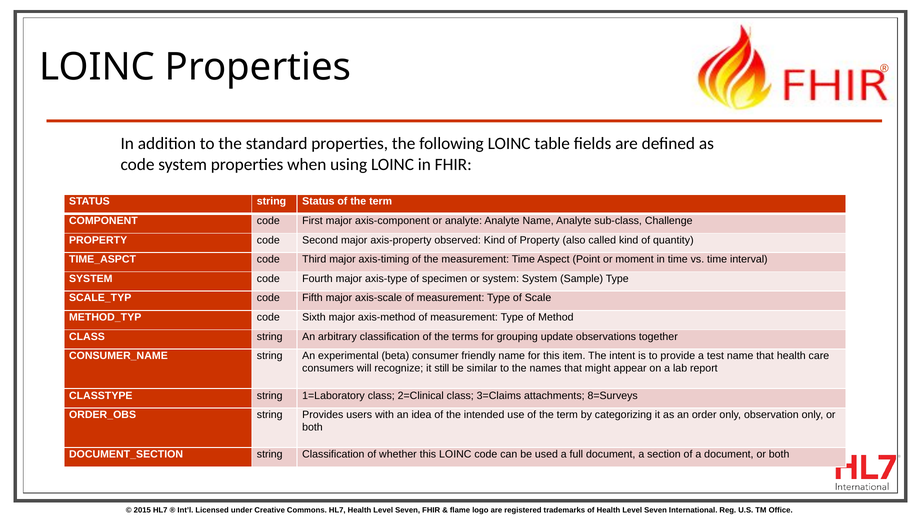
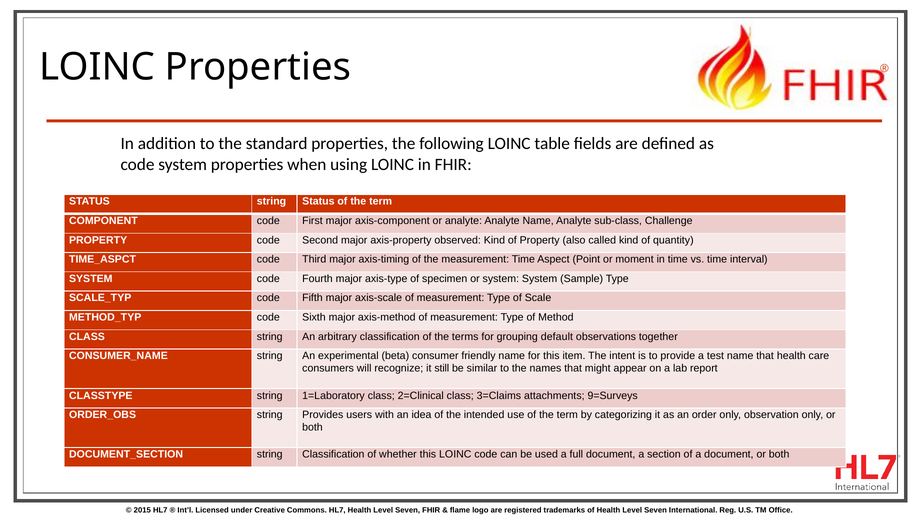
update: update -> default
8=Surveys: 8=Surveys -> 9=Surveys
